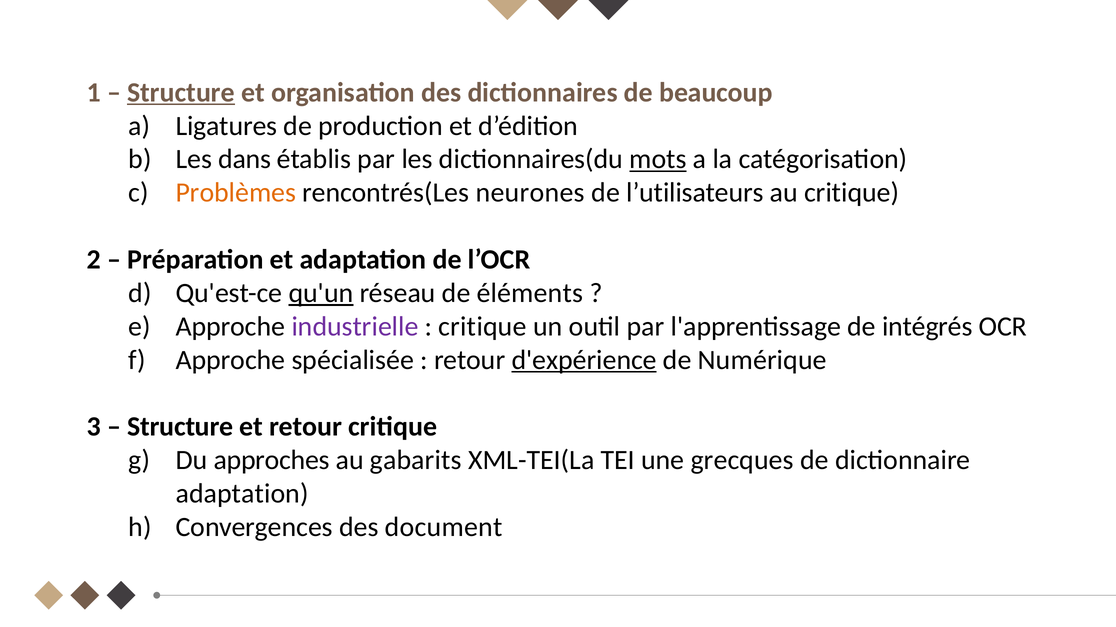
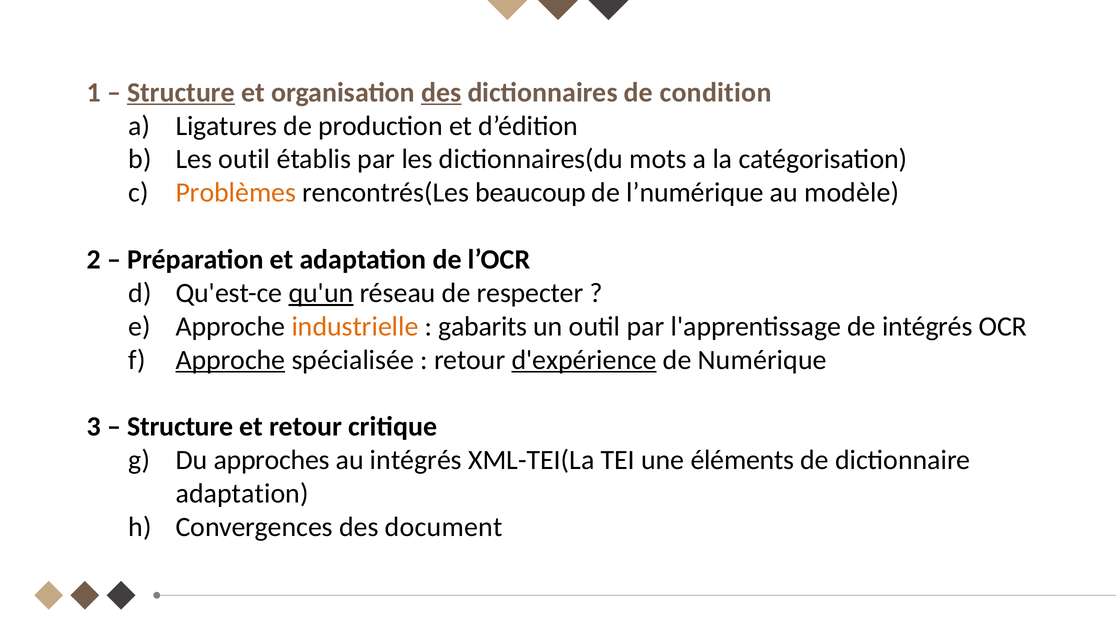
des at (441, 92) underline: none -> present
beaucoup: beaucoup -> condition
Les dans: dans -> outil
mots underline: present -> none
neurones: neurones -> beaucoup
l’utilisateurs: l’utilisateurs -> l’numérique
au critique: critique -> modèle
éléments: éléments -> respecter
industrielle colour: purple -> orange
critique at (483, 327): critique -> gabarits
Approche at (230, 360) underline: none -> present
au gabarits: gabarits -> intégrés
grecques: grecques -> éléments
